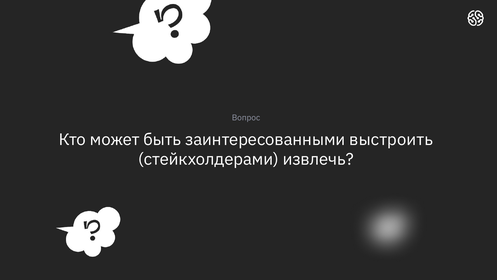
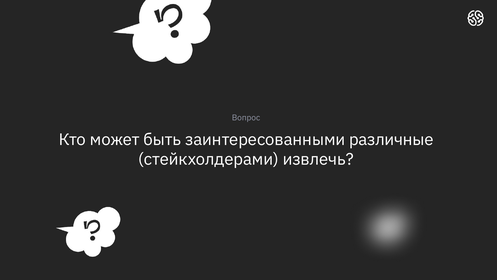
выстроить: выстроить -> различные
